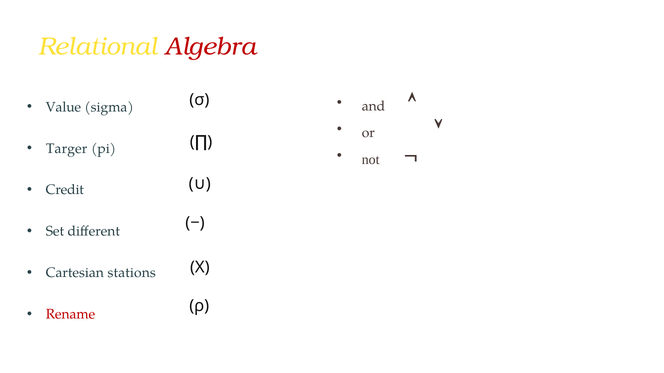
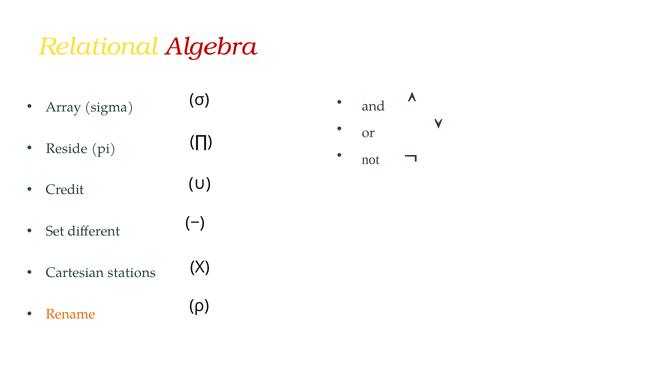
Value: Value -> Array
Targer: Targer -> Reside
Rename colour: red -> orange
